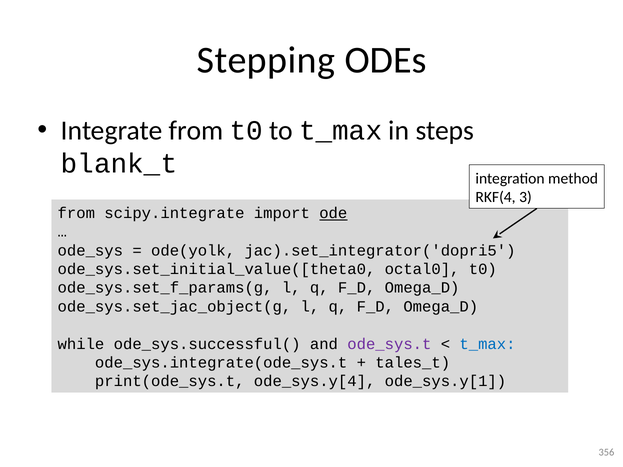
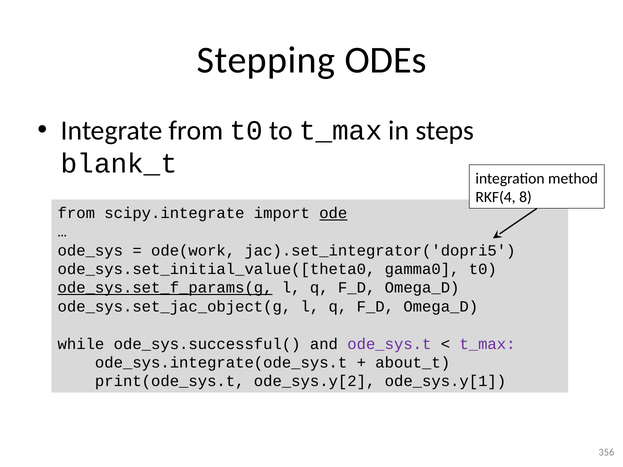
3: 3 -> 8
ode(yolk: ode(yolk -> ode(work
octal0: octal0 -> gamma0
ode_sys.set_f_params(g underline: none -> present
t_max at (487, 344) colour: blue -> purple
tales_t: tales_t -> about_t
ode_sys.y[4: ode_sys.y[4 -> ode_sys.y[2
